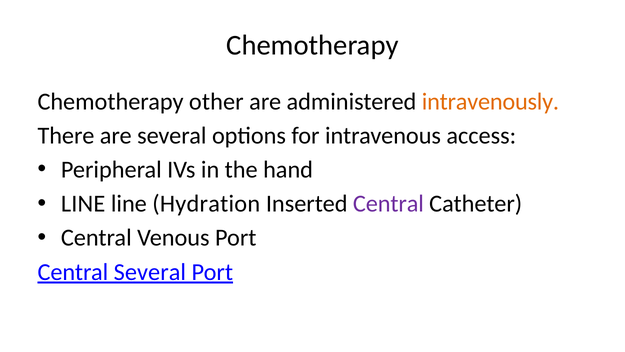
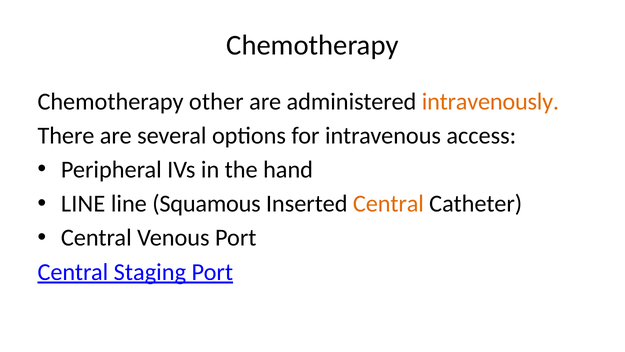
Hydration: Hydration -> Squamous
Central at (388, 204) colour: purple -> orange
Central Several: Several -> Staging
